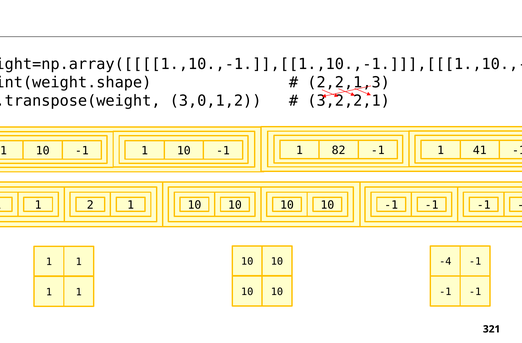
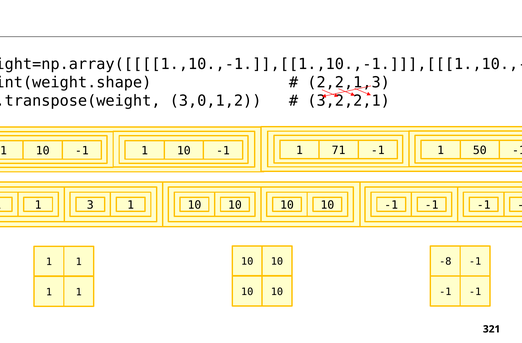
82: 82 -> 71
41: 41 -> 50
2: 2 -> 3
-4: -4 -> -8
